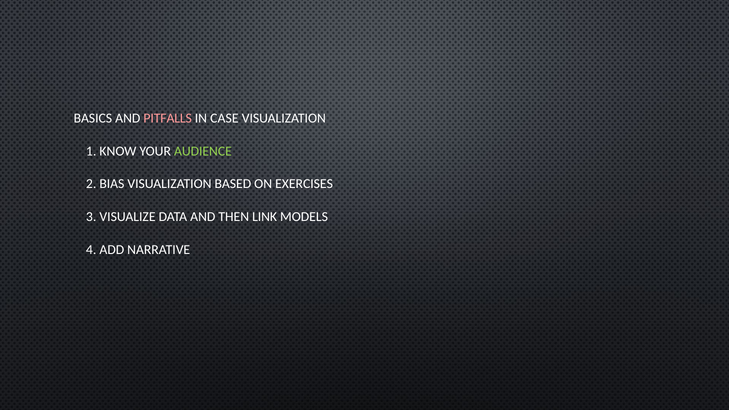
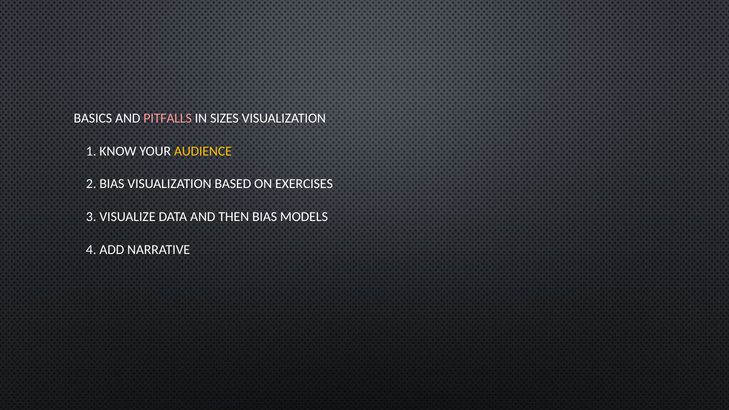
CASE: CASE -> SIZES
AUDIENCE colour: light green -> yellow
THEN LINK: LINK -> BIAS
